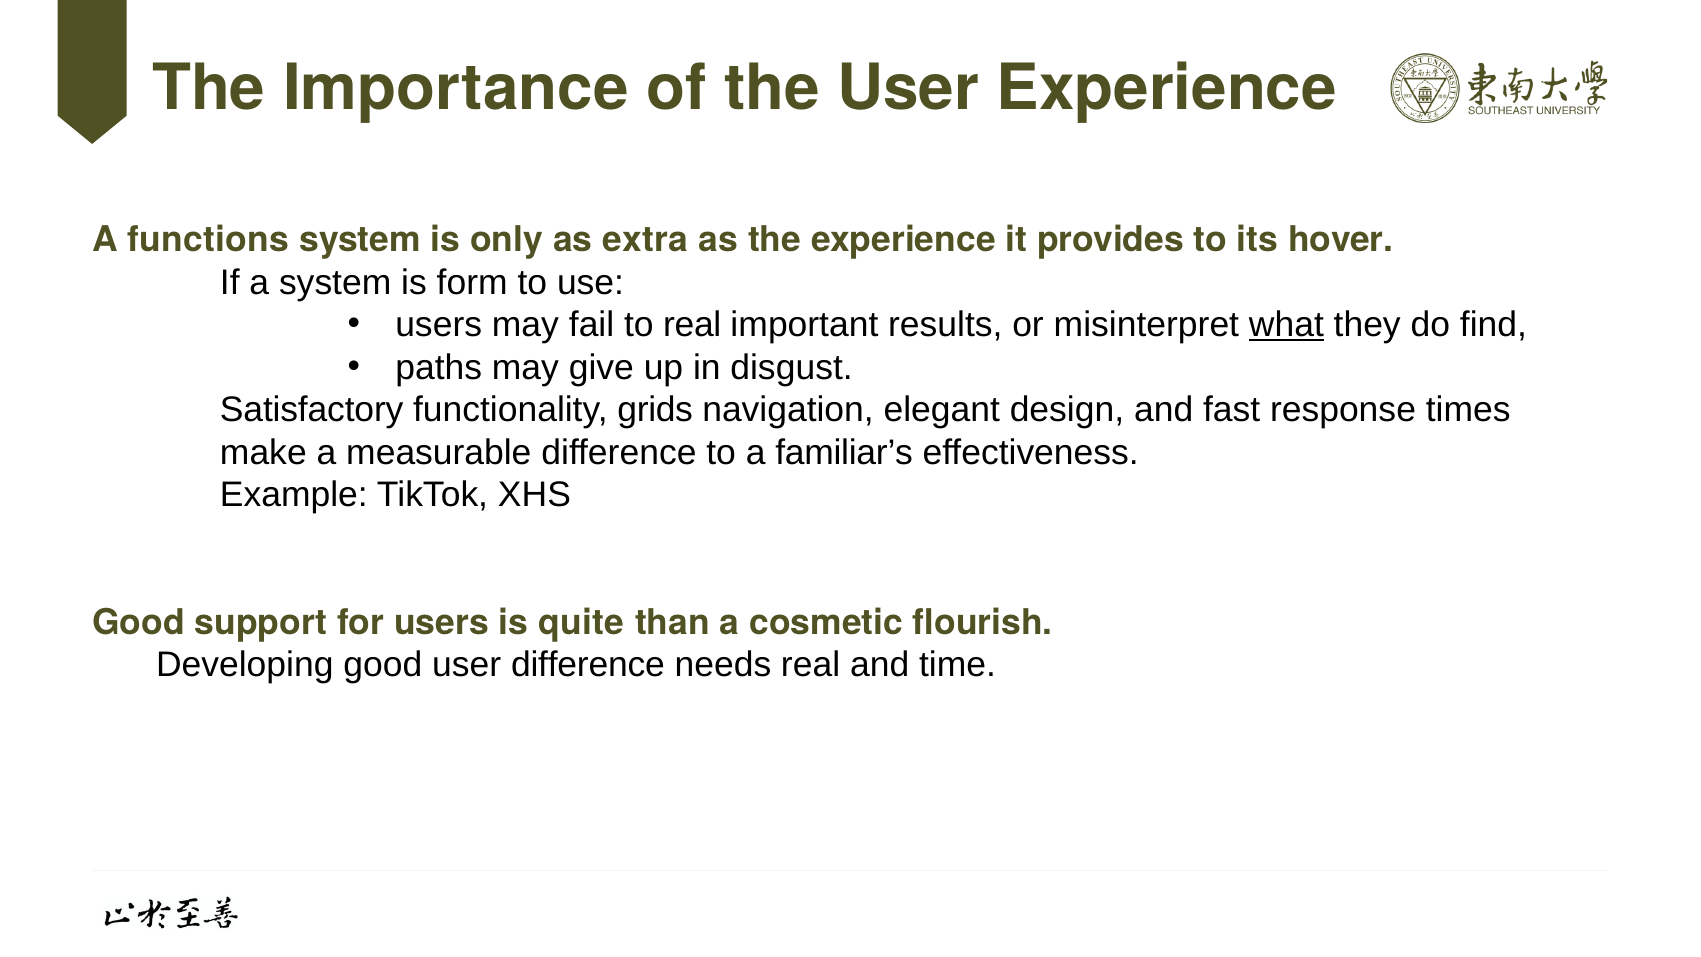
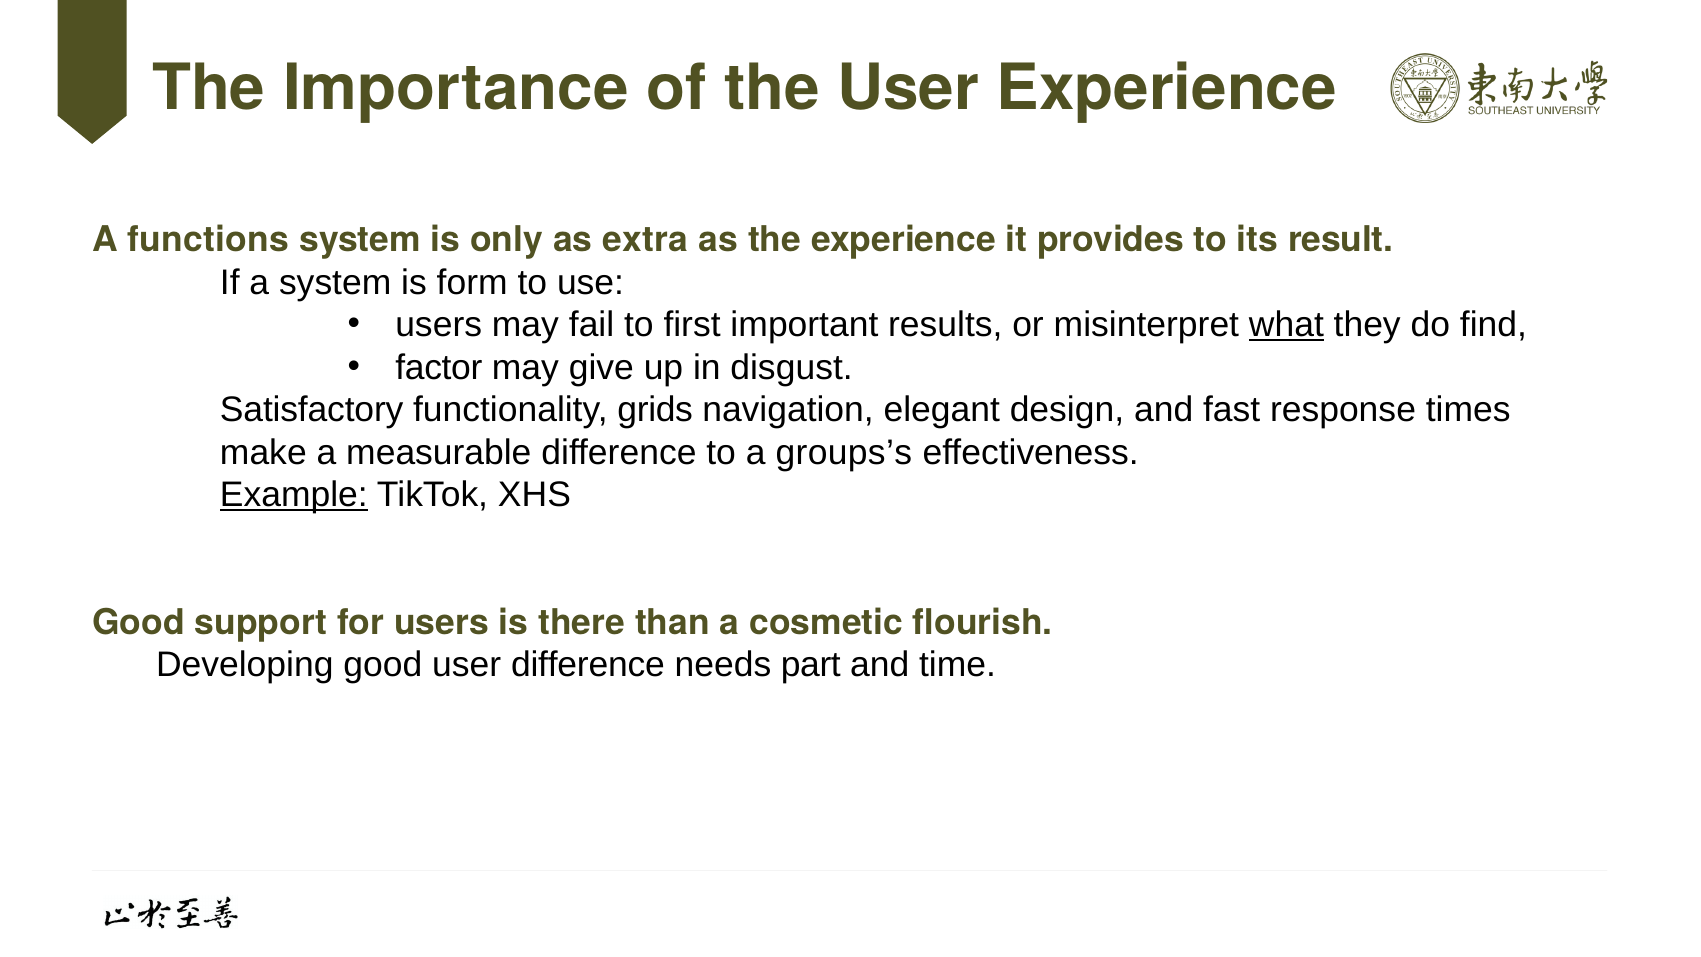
hover: hover -> result
to real: real -> first
paths: paths -> factor
familiar’s: familiar’s -> groups’s
Example underline: none -> present
quite: quite -> there
needs real: real -> part
